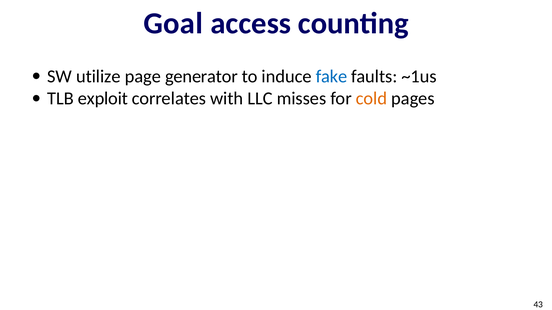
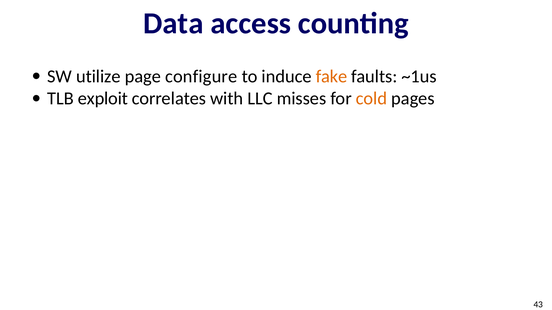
Goal: Goal -> Data
generator: generator -> configure
fake colour: blue -> orange
